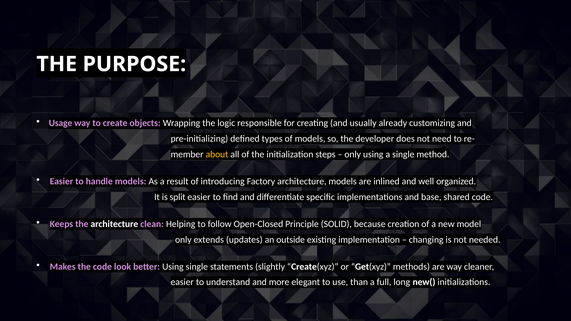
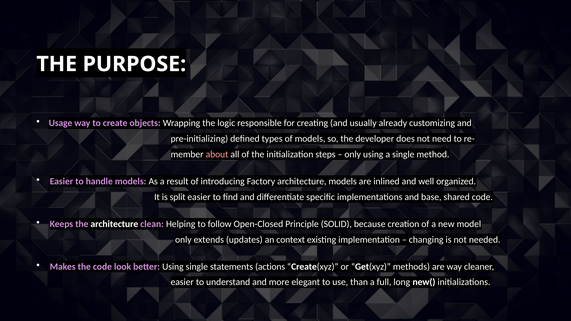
about colour: yellow -> pink
outside: outside -> context
slightly: slightly -> actions
